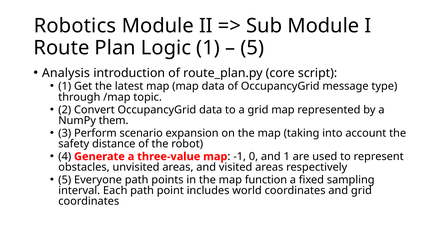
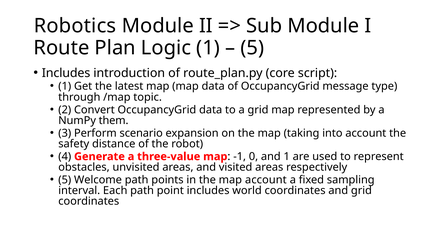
Analysis at (66, 73): Analysis -> Includes
Everyone: Everyone -> Welcome
map function: function -> account
